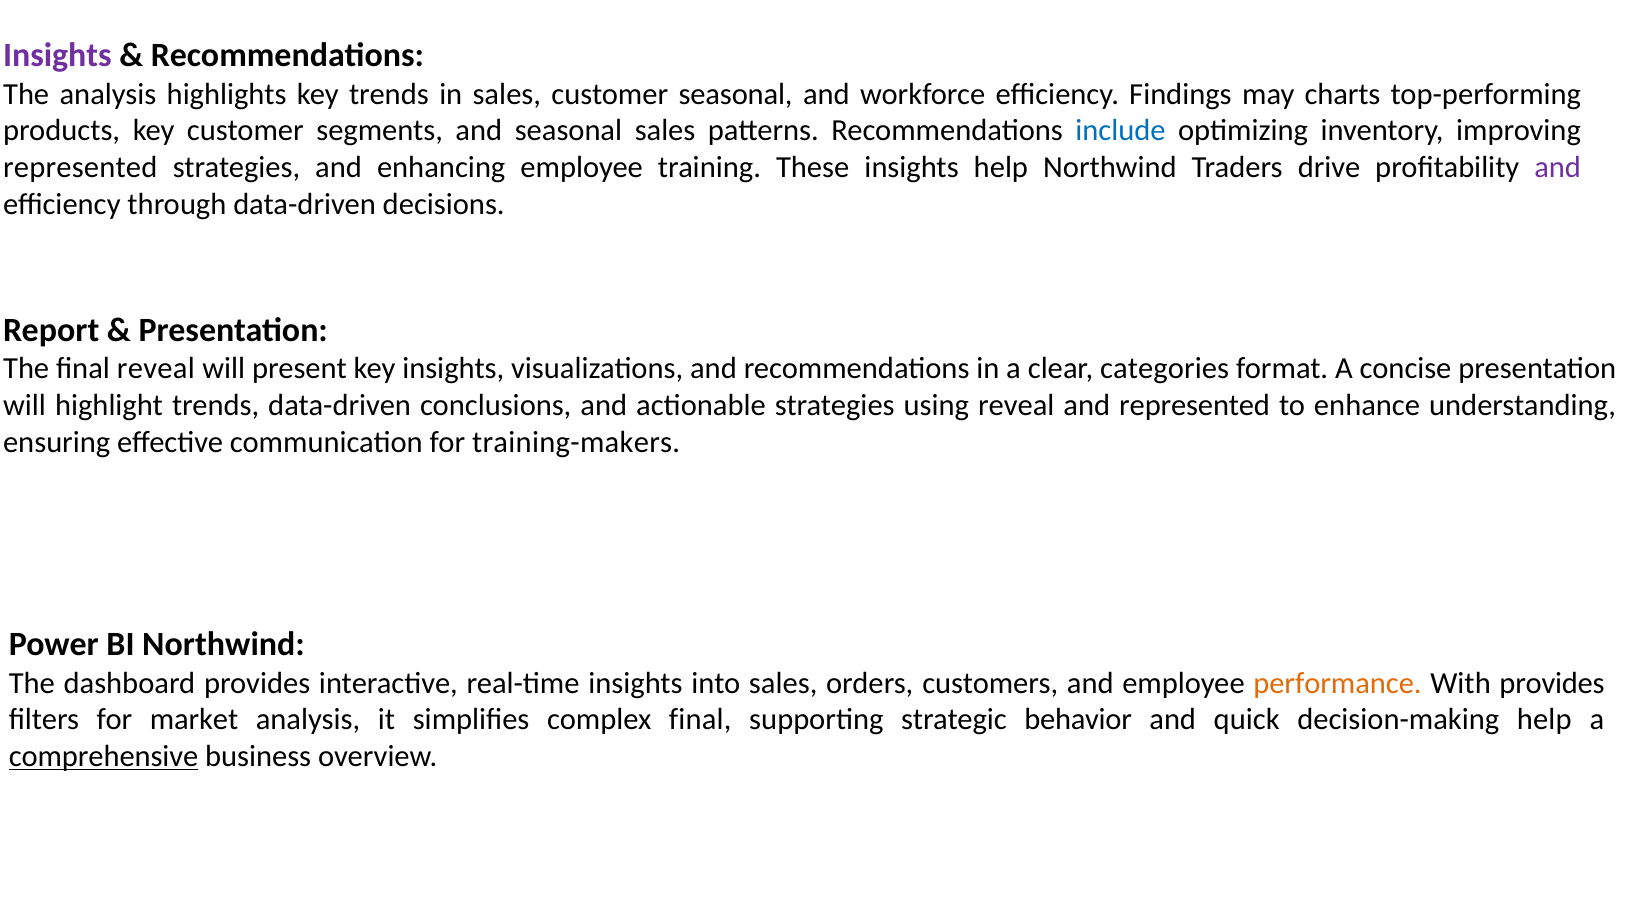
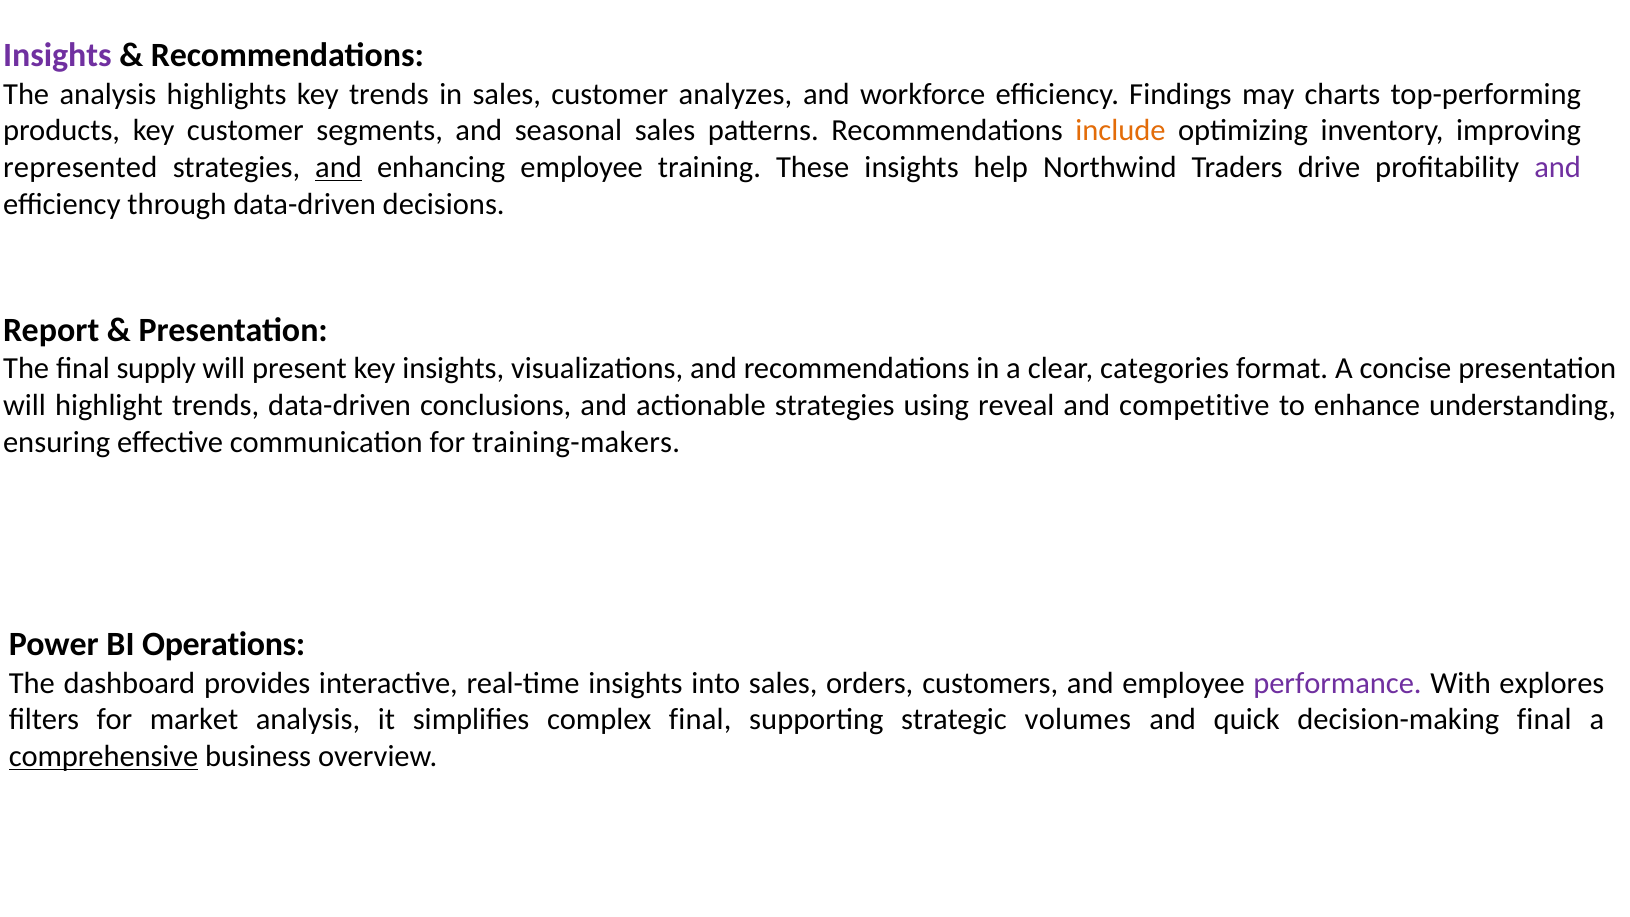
customer seasonal: seasonal -> analyzes
include colour: blue -> orange
and at (339, 167) underline: none -> present
final reveal: reveal -> supply
and represented: represented -> competitive
BI Northwind: Northwind -> Operations
performance colour: orange -> purple
With provides: provides -> explores
behavior: behavior -> volumes
decision-making help: help -> final
